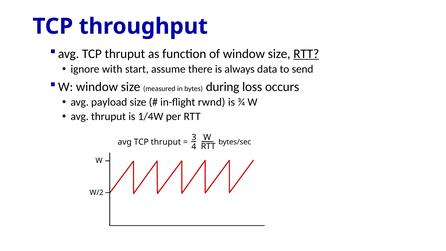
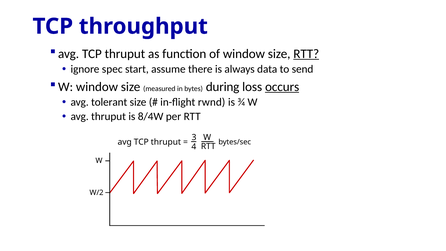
with: with -> spec
occurs underline: none -> present
payload: payload -> tolerant
1/4W: 1/4W -> 8/4W
